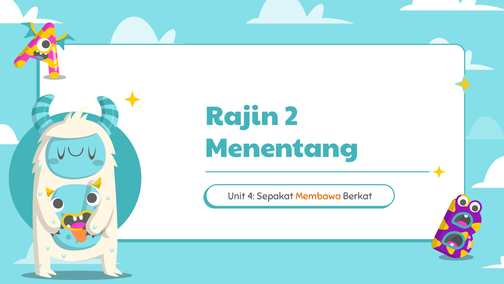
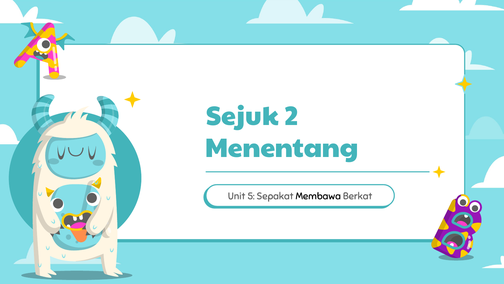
Rajin: Rajin -> Sejuk
4: 4 -> 5
Membawa colour: orange -> black
